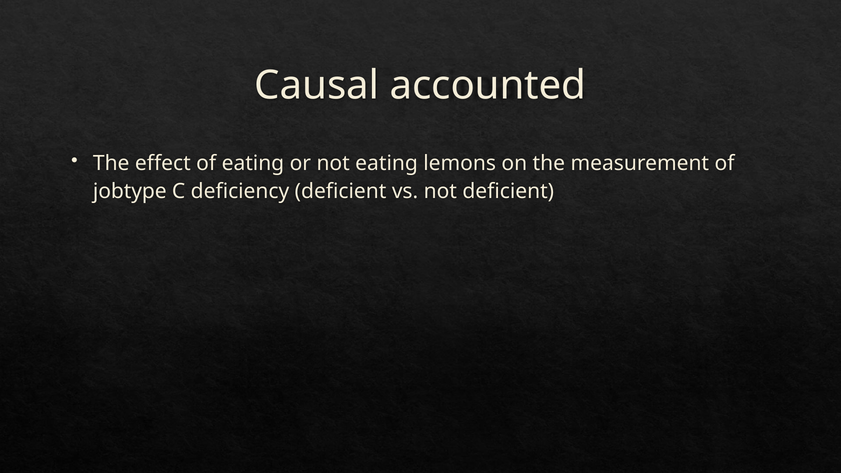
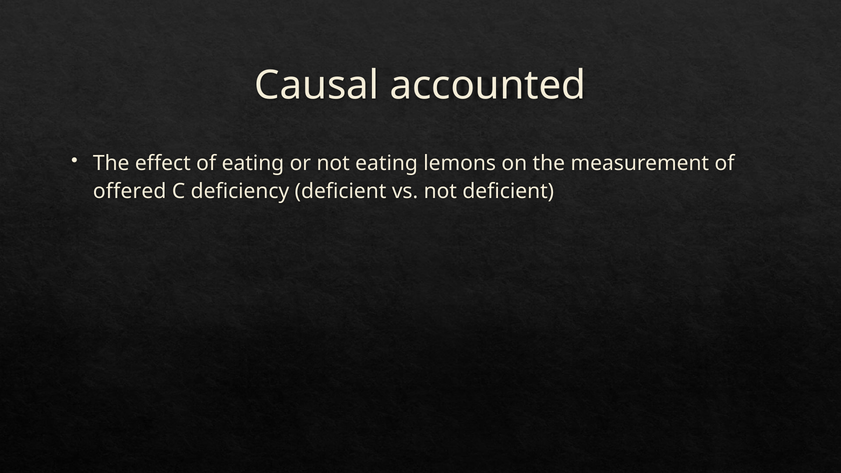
jobtype: jobtype -> offered
